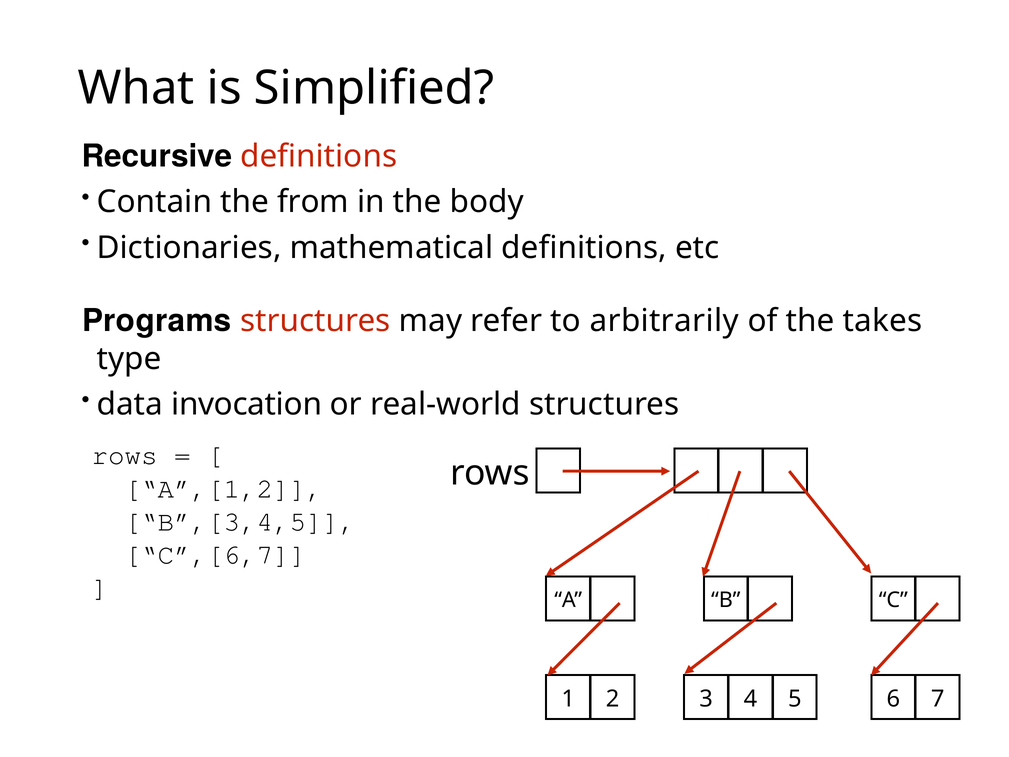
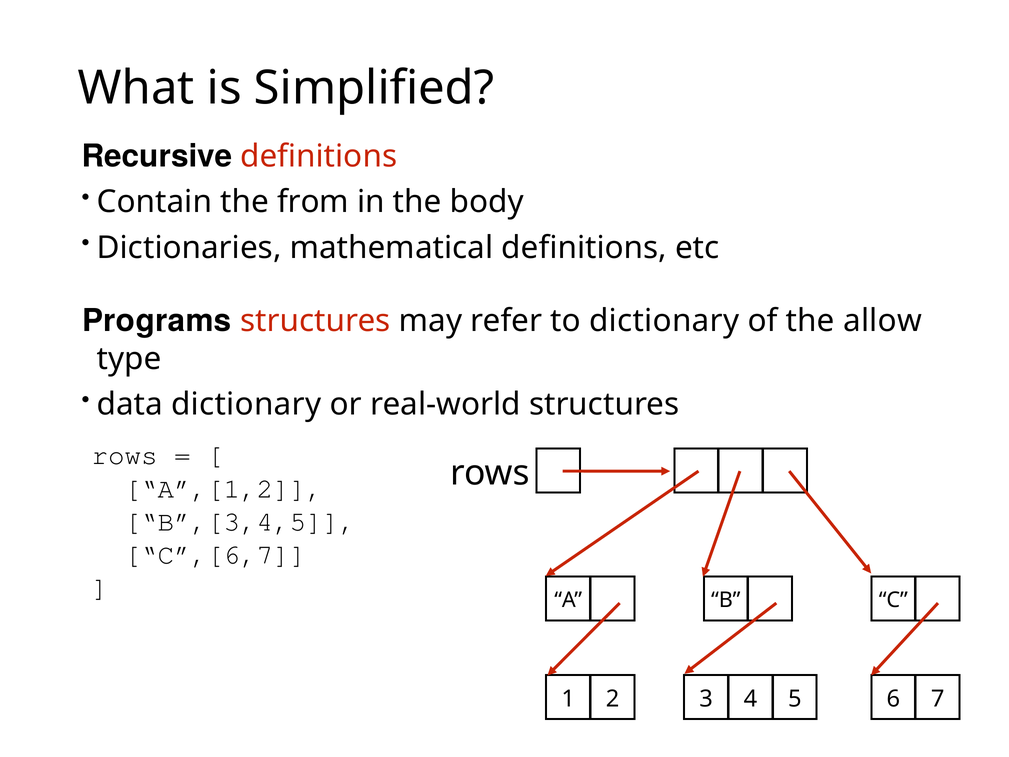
to arbitrarily: arbitrarily -> dictionary
takes: takes -> allow
data invocation: invocation -> dictionary
